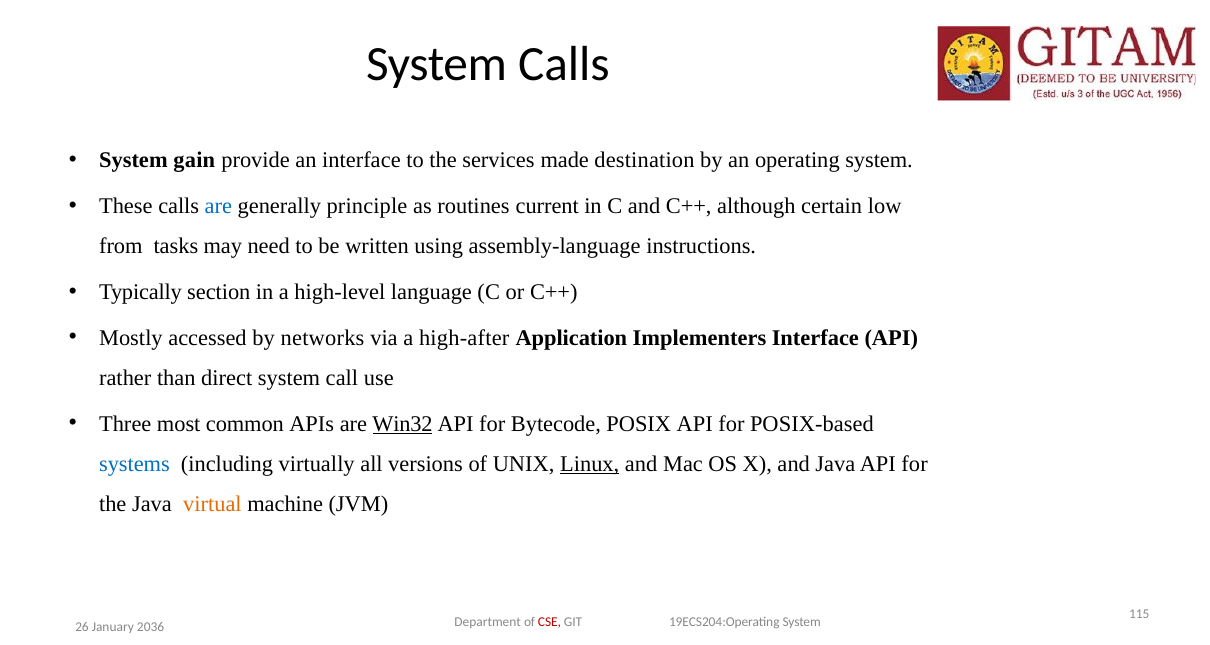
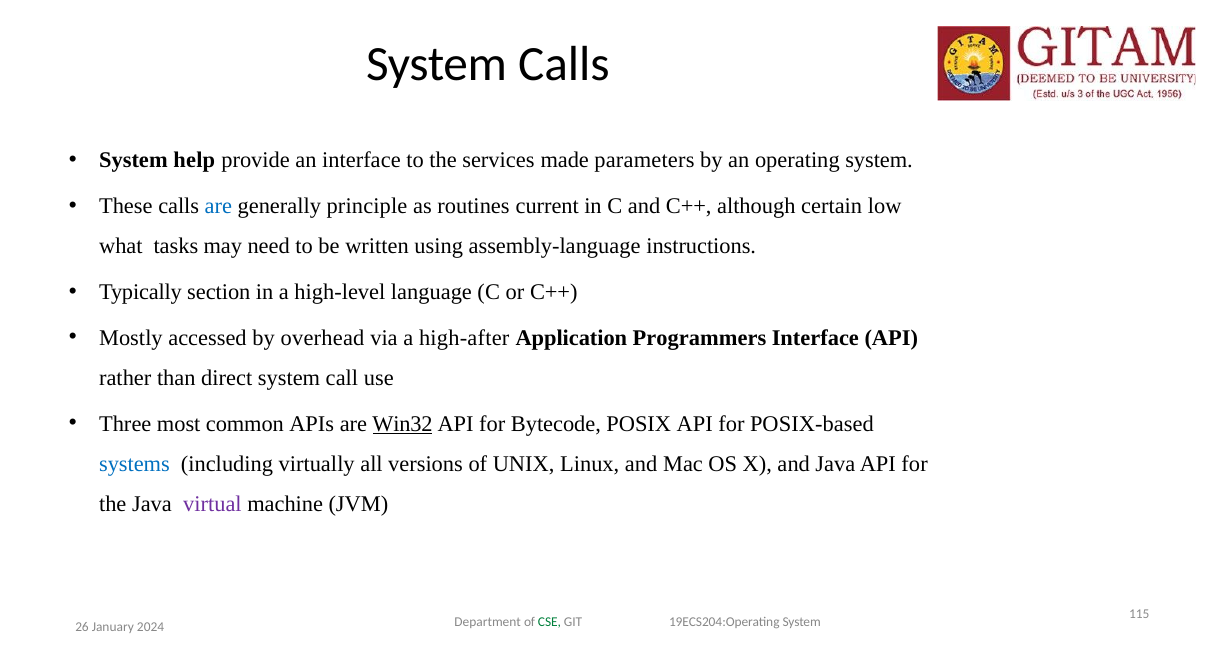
gain: gain -> help
destination: destination -> parameters
from: from -> what
networks: networks -> overhead
Implementers: Implementers -> Programmers
Linux underline: present -> none
virtual colour: orange -> purple
CSE colour: red -> green
2036: 2036 -> 2024
